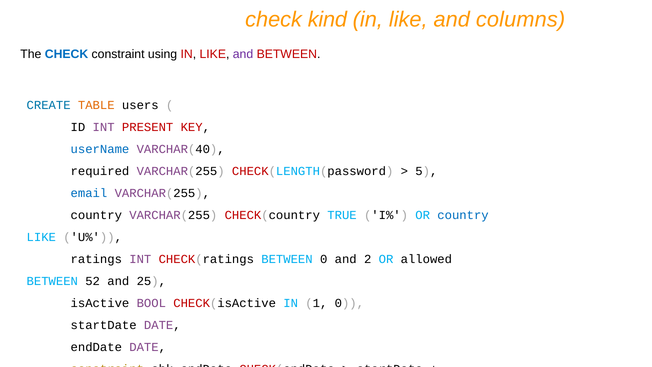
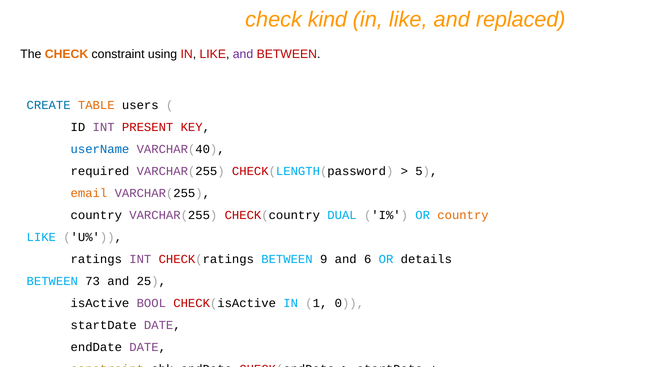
columns: columns -> replaced
CHECK at (67, 54) colour: blue -> orange
email colour: blue -> orange
TRUE: TRUE -> DUAL
country at (463, 215) colour: blue -> orange
BETWEEN 0: 0 -> 9
2: 2 -> 6
allowed: allowed -> details
52: 52 -> 73
